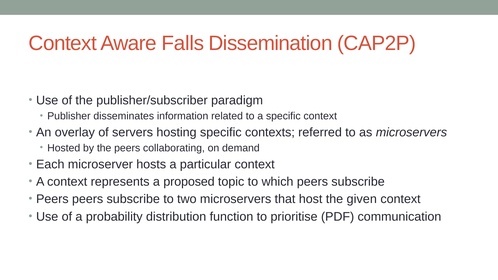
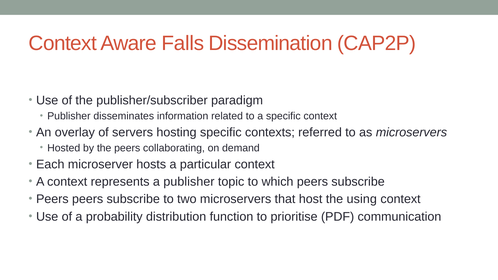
a proposed: proposed -> publisher
given: given -> using
